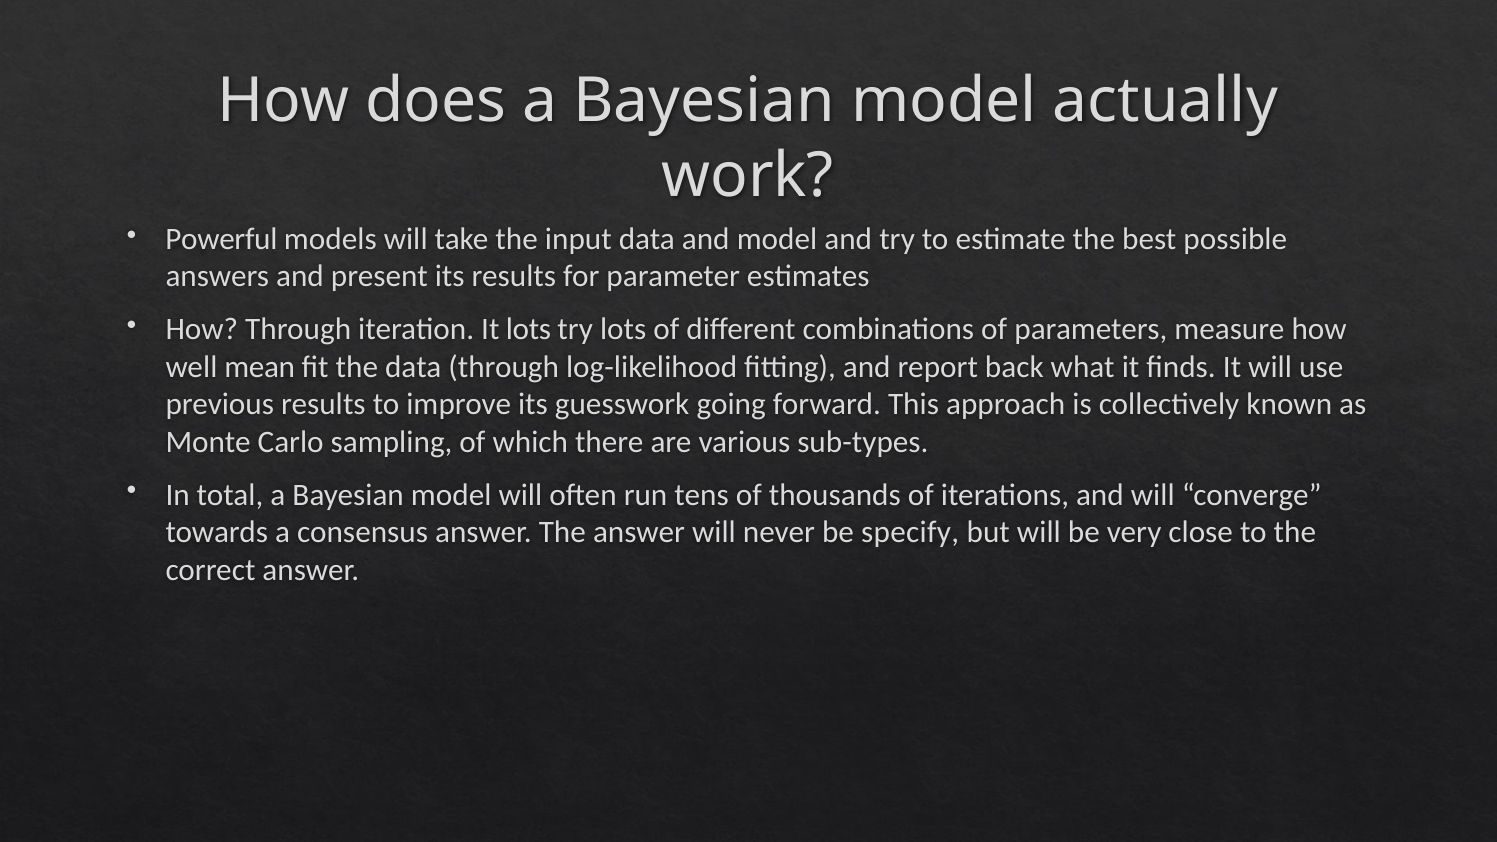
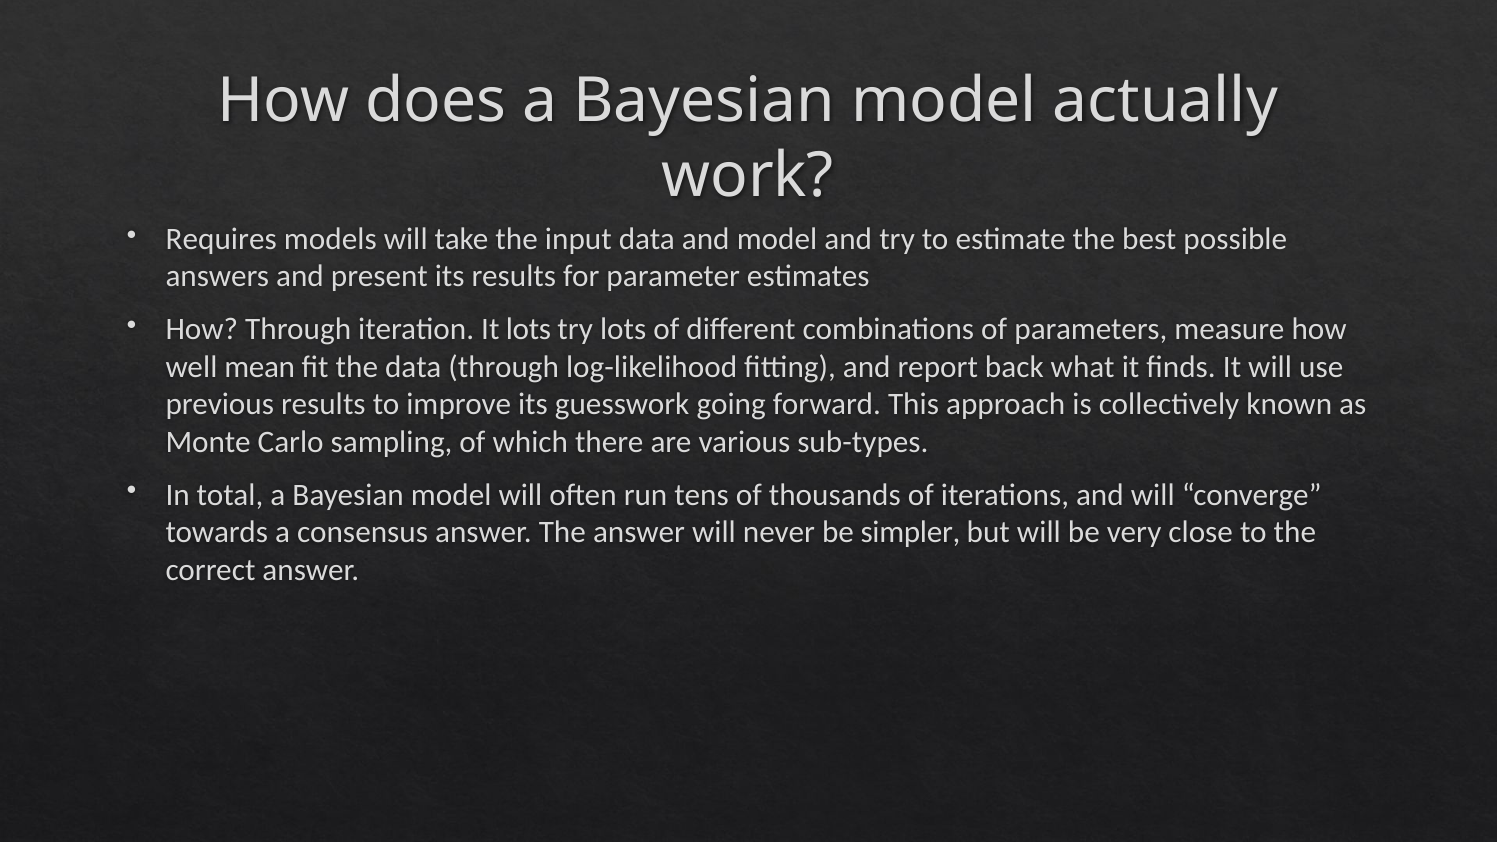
Powerful: Powerful -> Requires
specify: specify -> simpler
